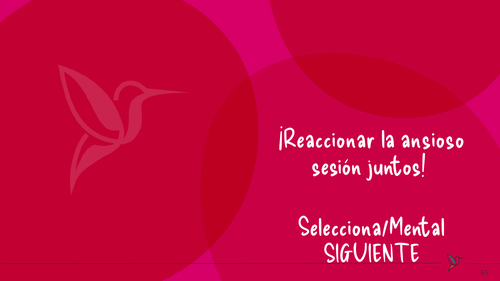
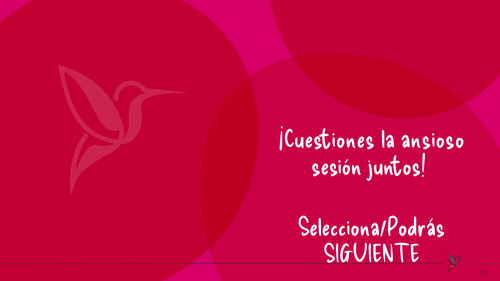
¡Reaccionar: ¡Reaccionar -> ¡Cuestiones
Selecciona/Mental: Selecciona/Mental -> Selecciona/Podrás
